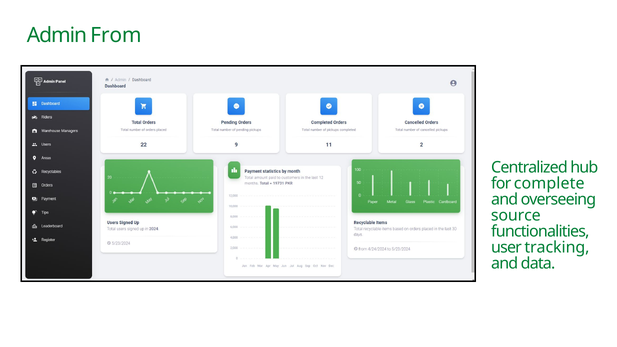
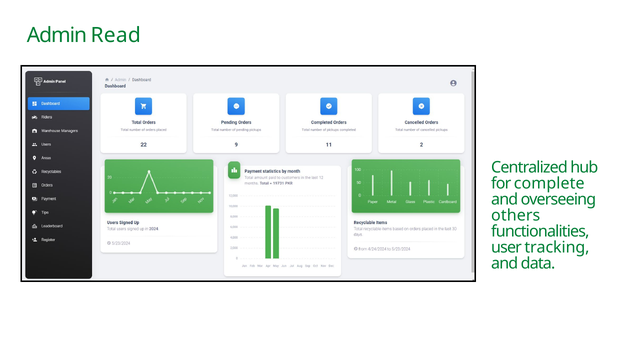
From: From -> Read
source: source -> others
